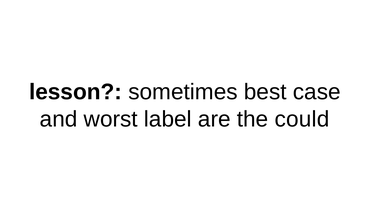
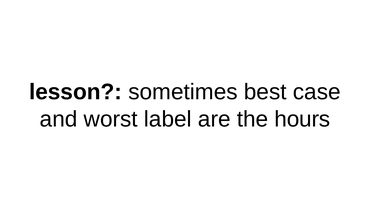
could: could -> hours
